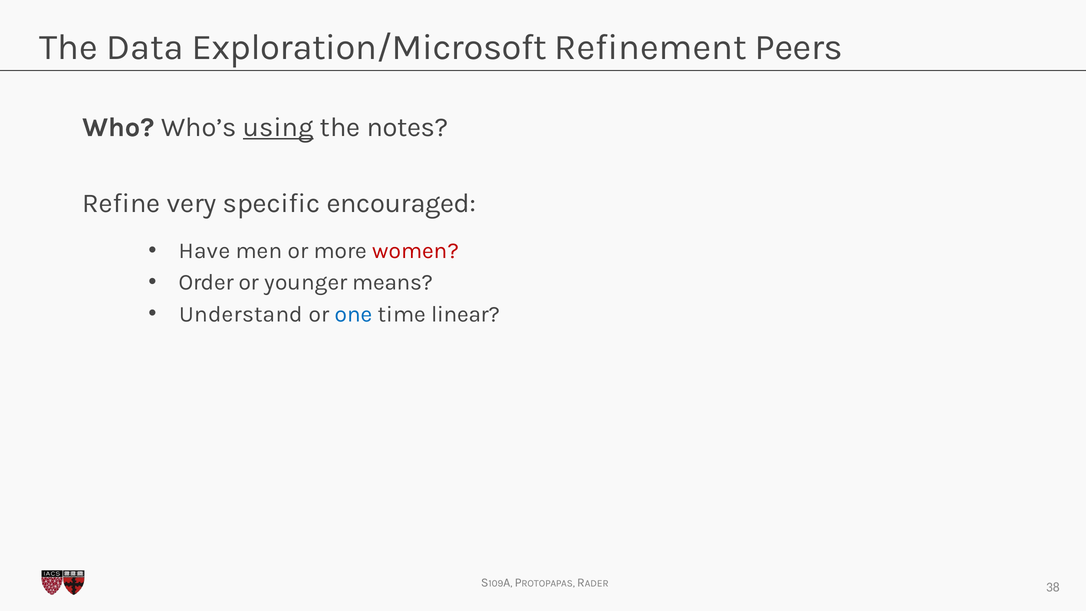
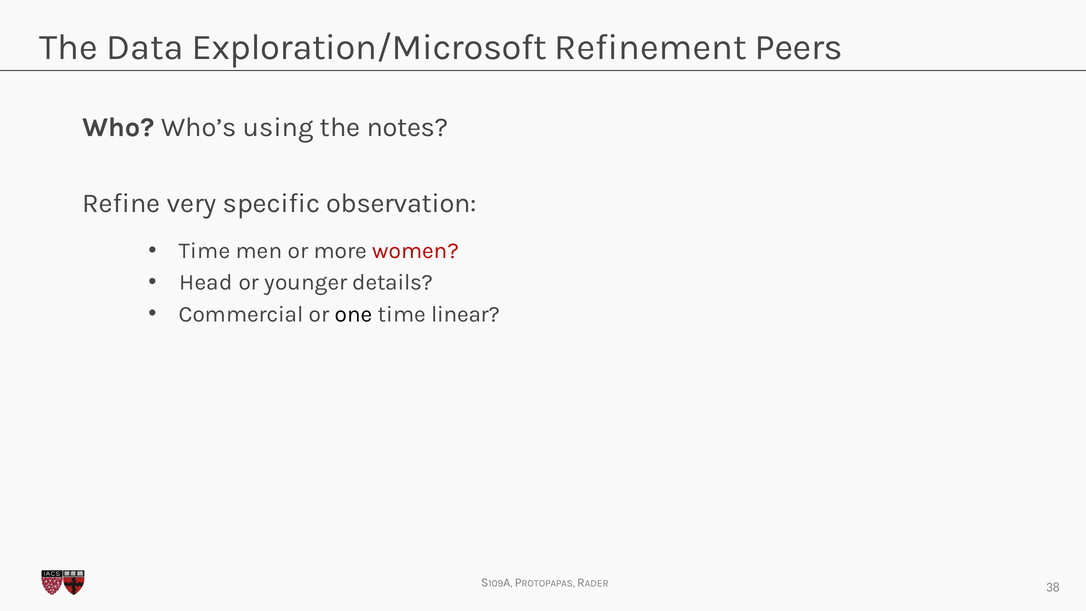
using underline: present -> none
encouraged: encouraged -> observation
Have at (205, 251): Have -> Time
Order: Order -> Head
means: means -> details
Understand: Understand -> Commercial
one colour: blue -> black
